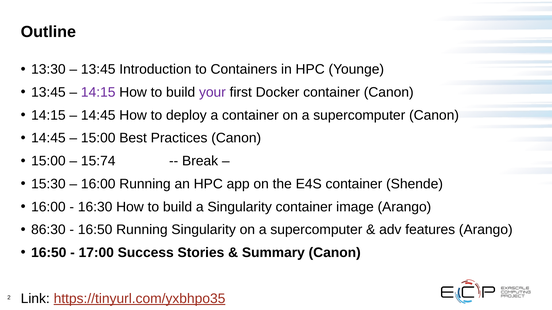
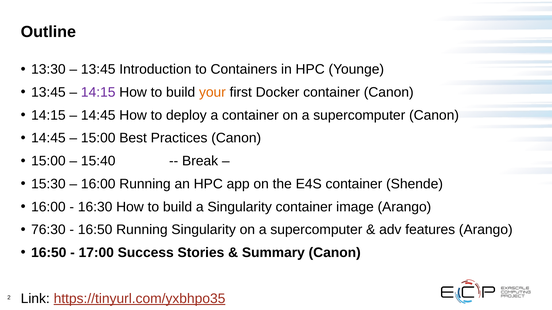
your colour: purple -> orange
15:74: 15:74 -> 15:40
86:30: 86:30 -> 76:30
